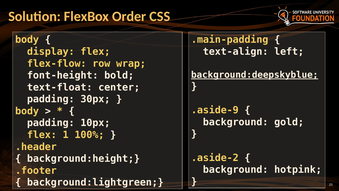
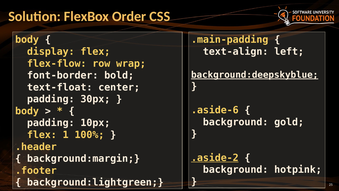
font-height: font-height -> font-border
.aside-9: .aside-9 -> .aside-6
.aside-2 underline: none -> present
background:height: background:height -> background:margin
